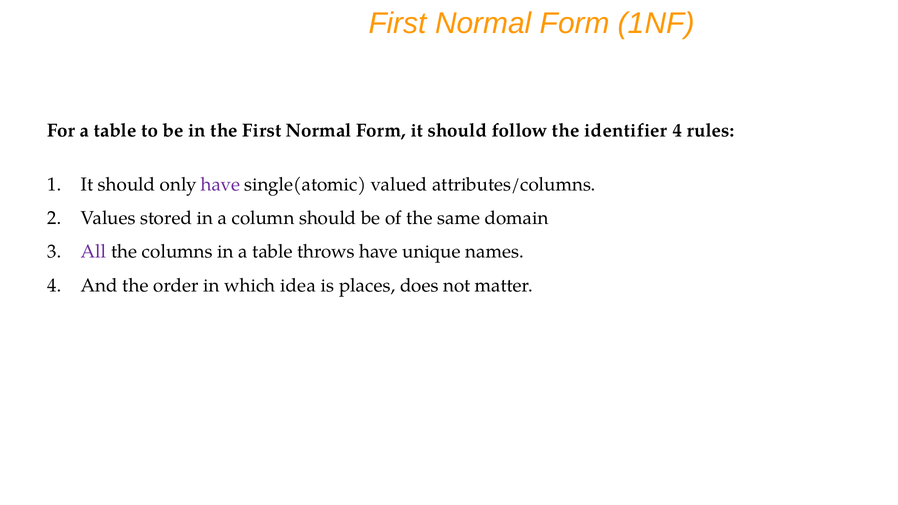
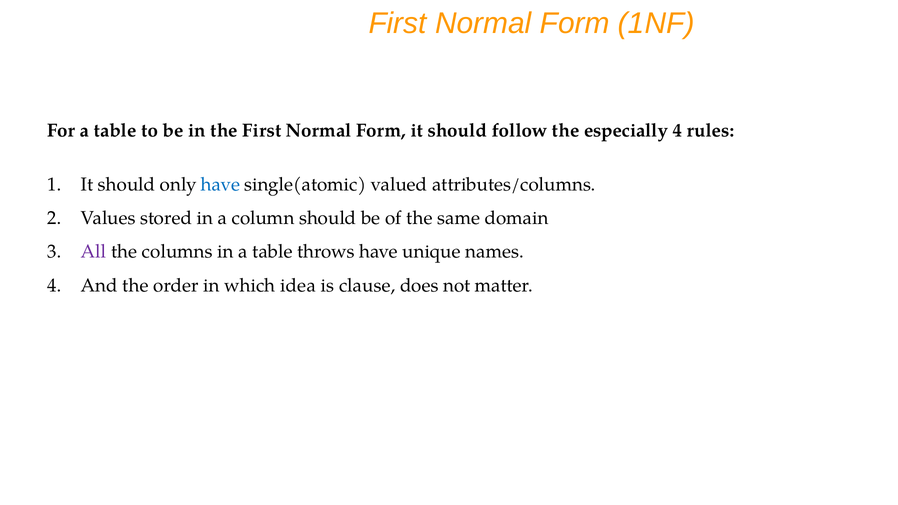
identifier: identifier -> especially
have at (220, 184) colour: purple -> blue
places: places -> clause
